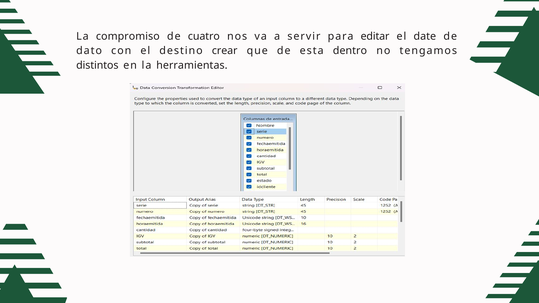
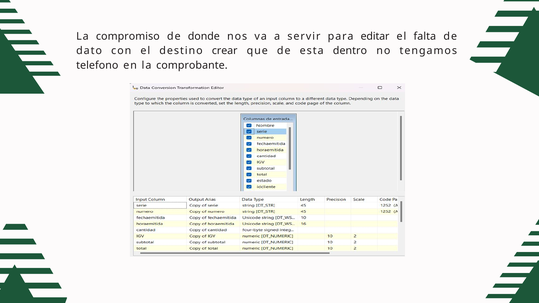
cuatro: cuatro -> donde
date: date -> falta
distintos: distintos -> telefono
herramientas: herramientas -> comprobante
